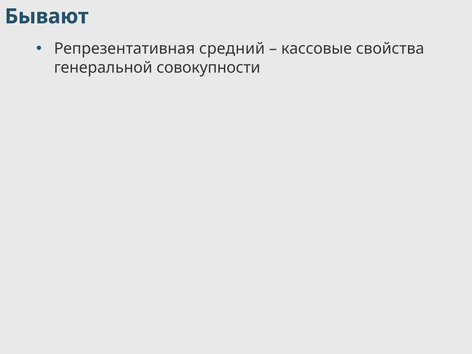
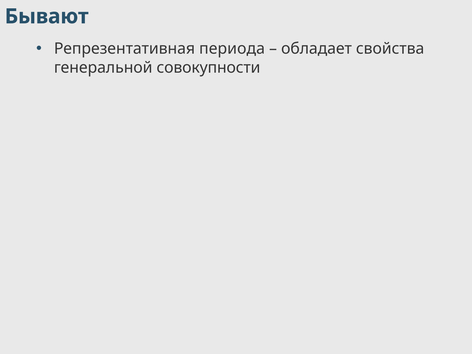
средний: средний -> периода
кассовые: кассовые -> обладает
